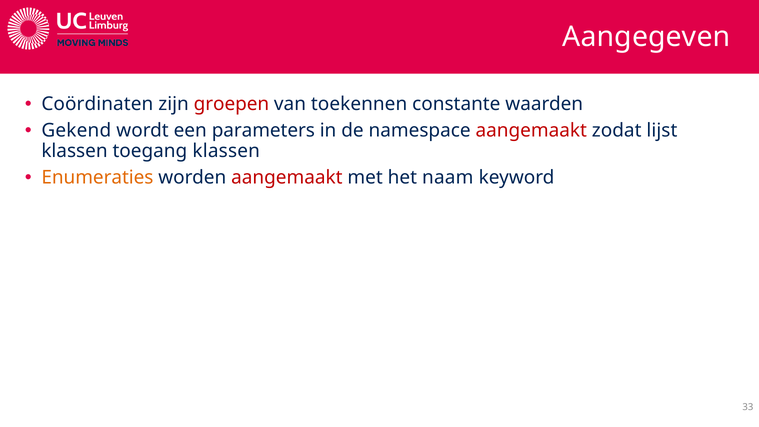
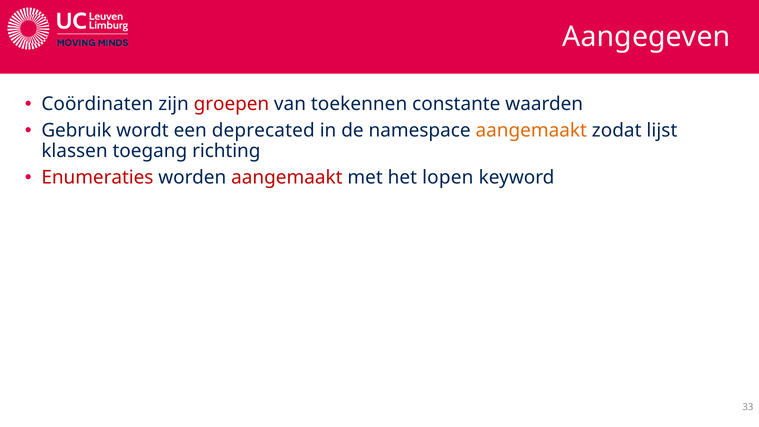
Gekend: Gekend -> Gebruik
parameters: parameters -> deprecated
aangemaakt at (531, 131) colour: red -> orange
toegang klassen: klassen -> richting
Enumeraties colour: orange -> red
naam: naam -> lopen
